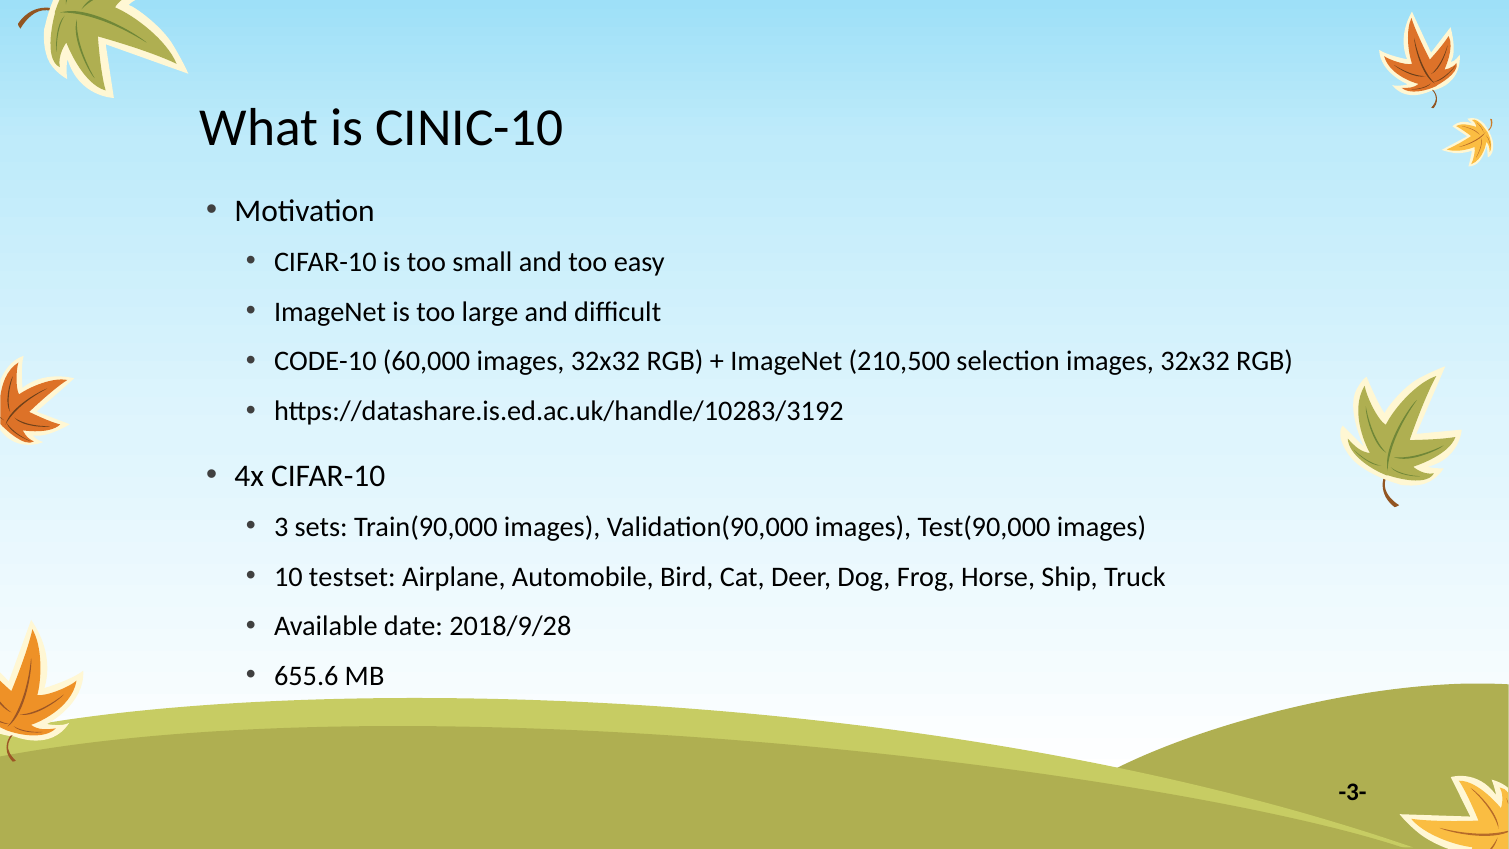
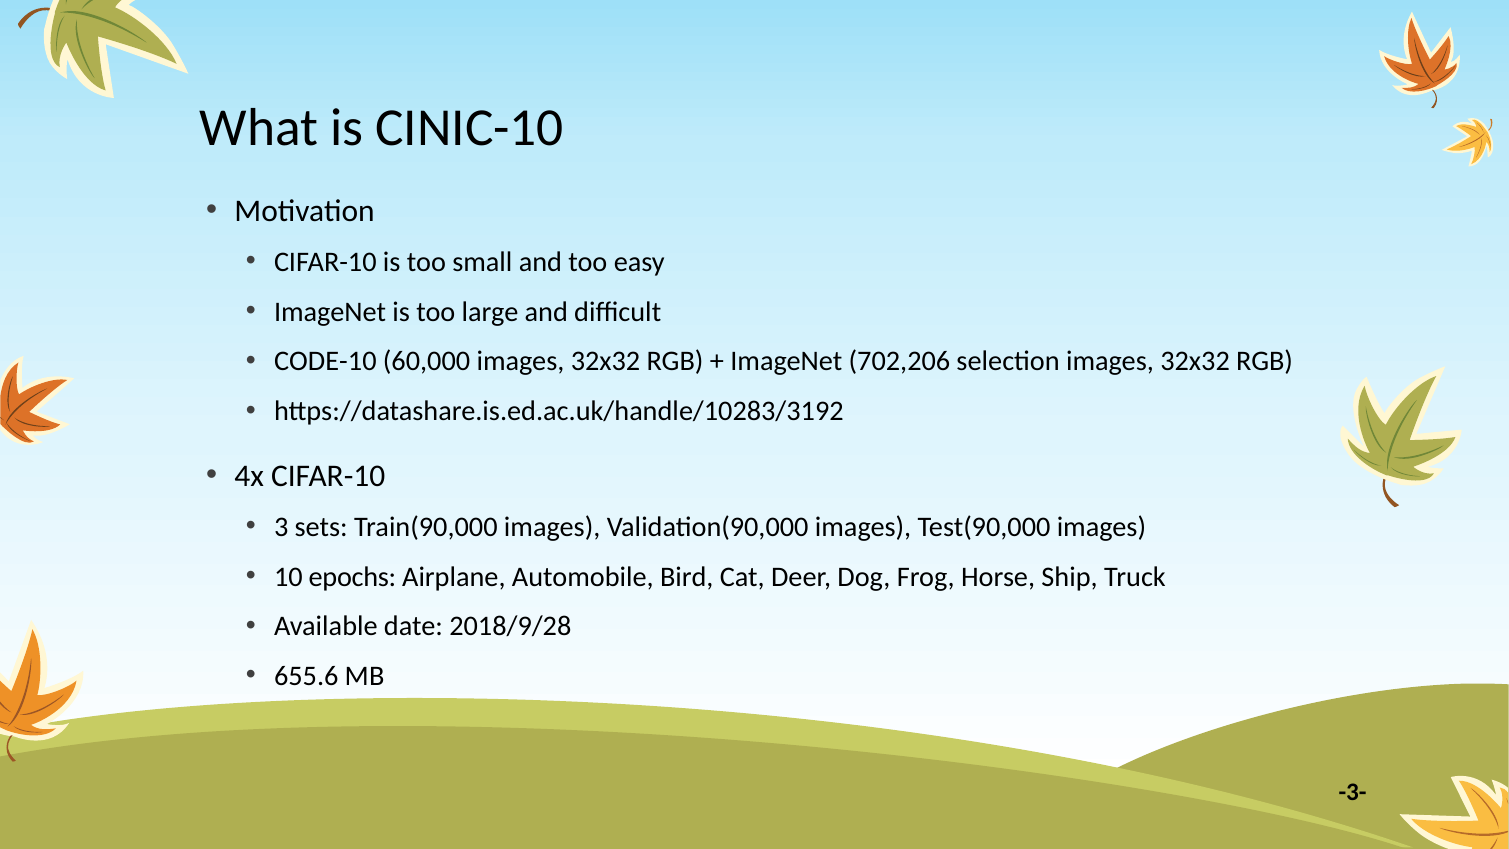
210,500: 210,500 -> 702,206
testset: testset -> epochs
